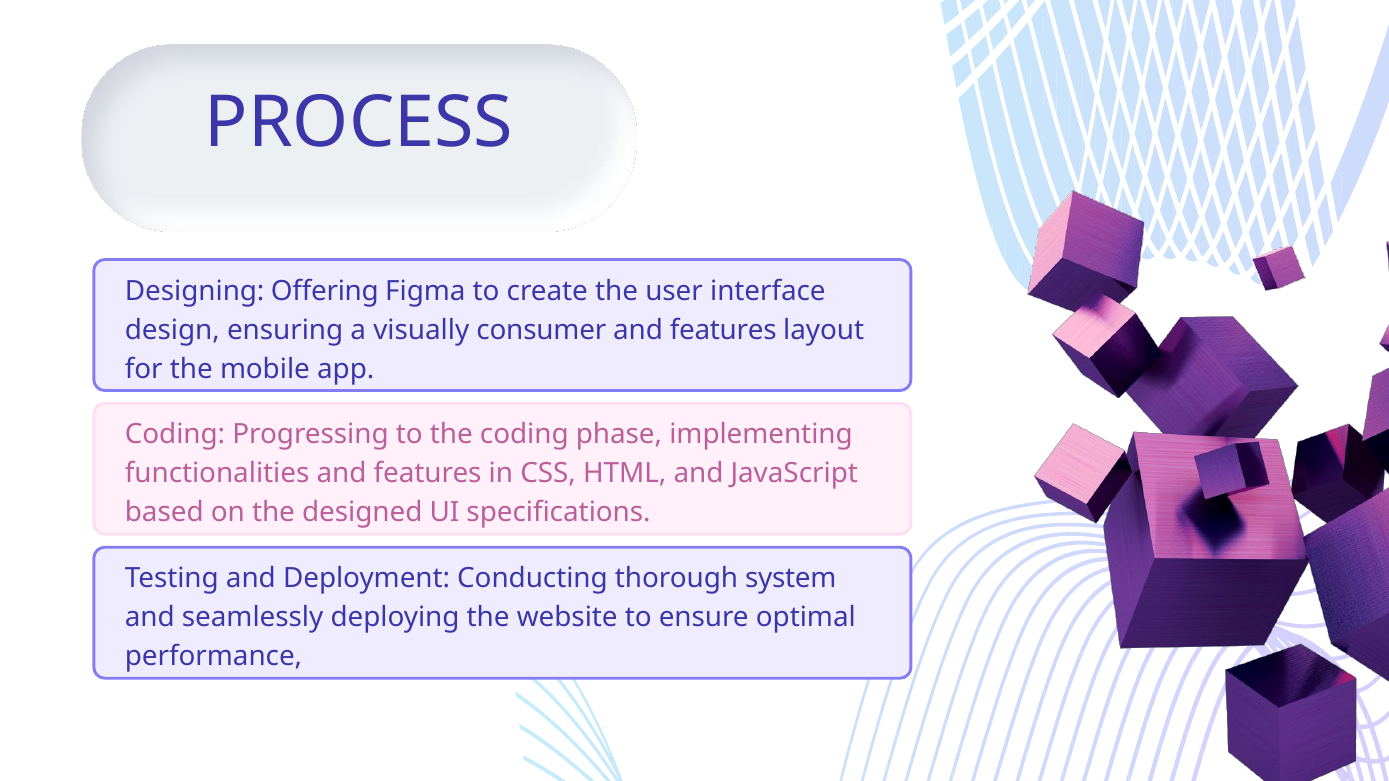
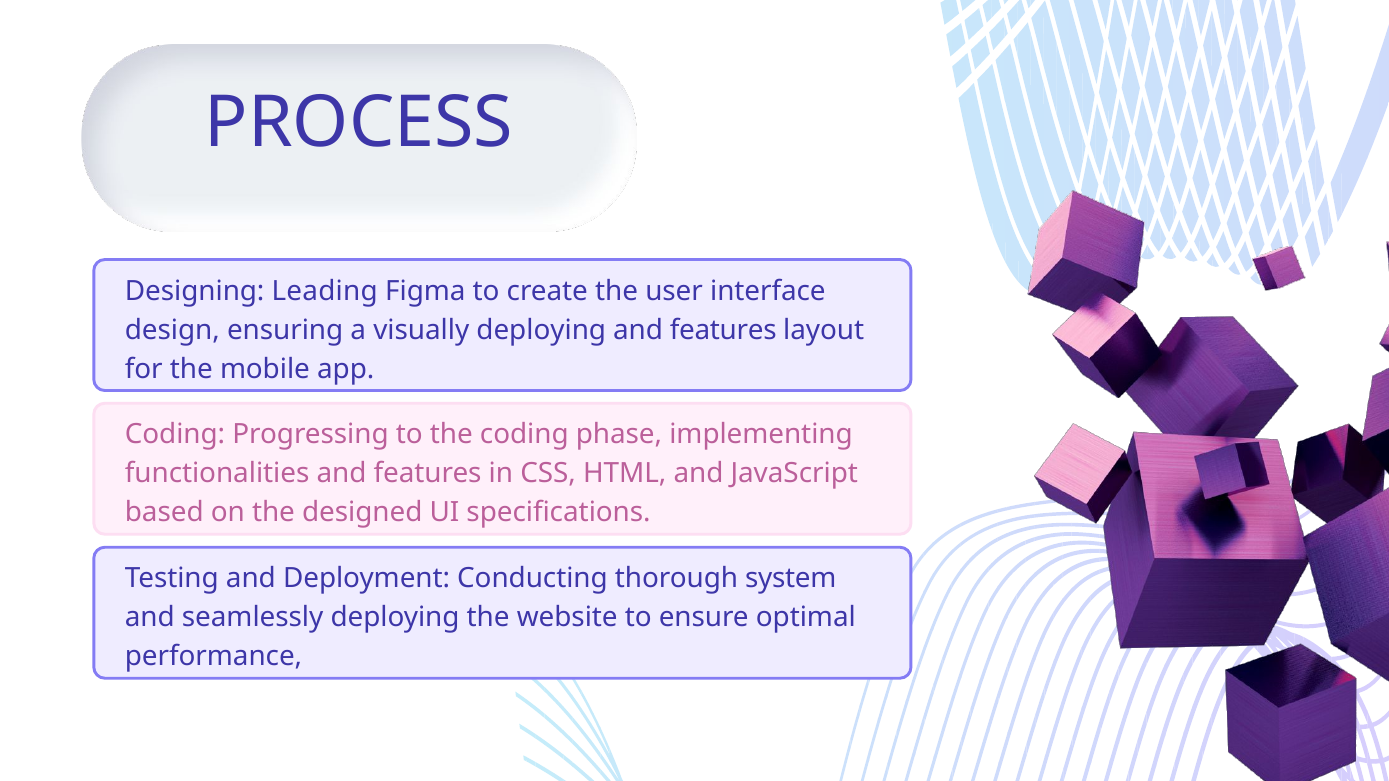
Offering: Offering -> Leading
visually consumer: consumer -> deploying
